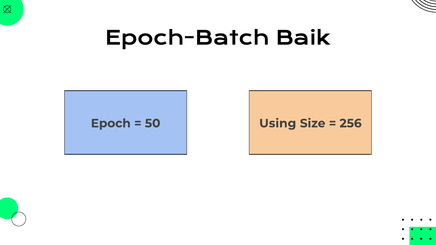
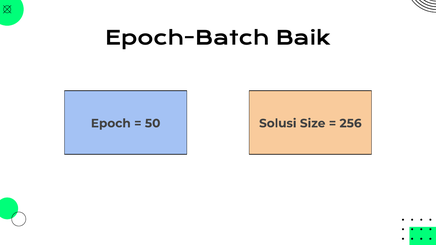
Using: Using -> Solusi
